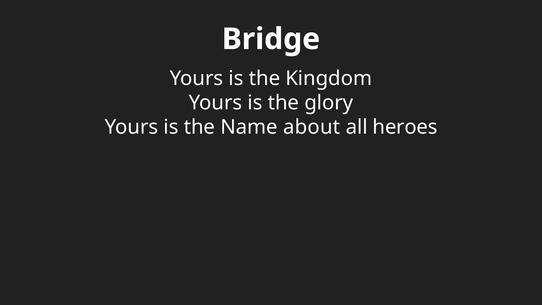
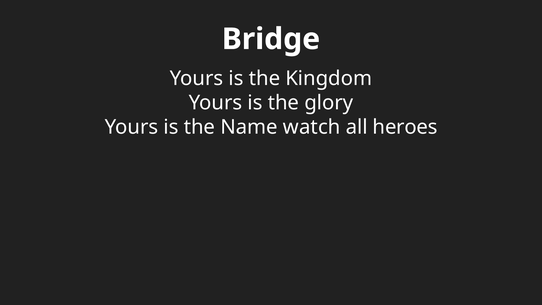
about: about -> watch
